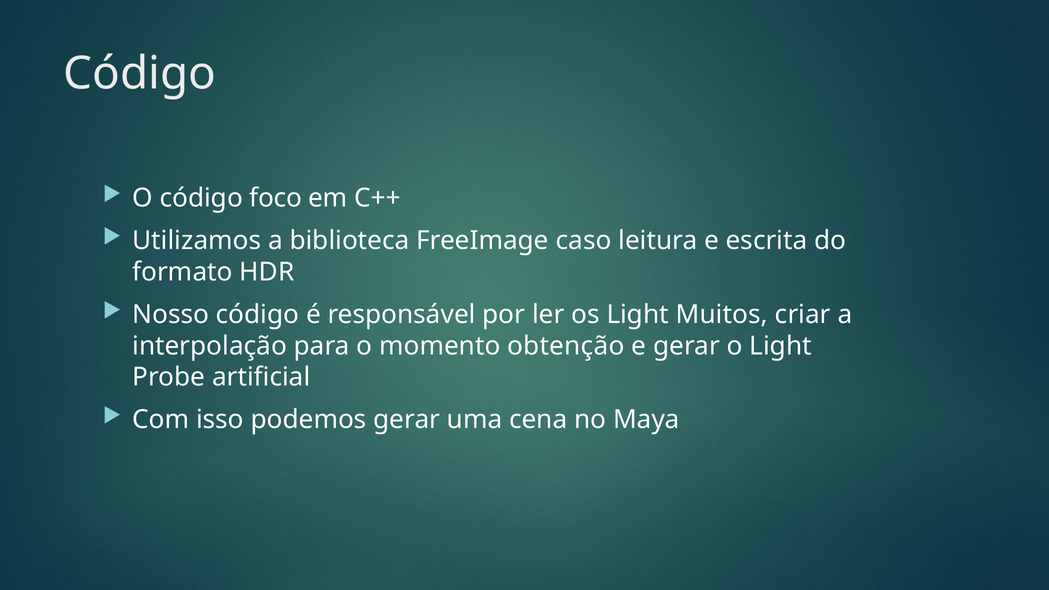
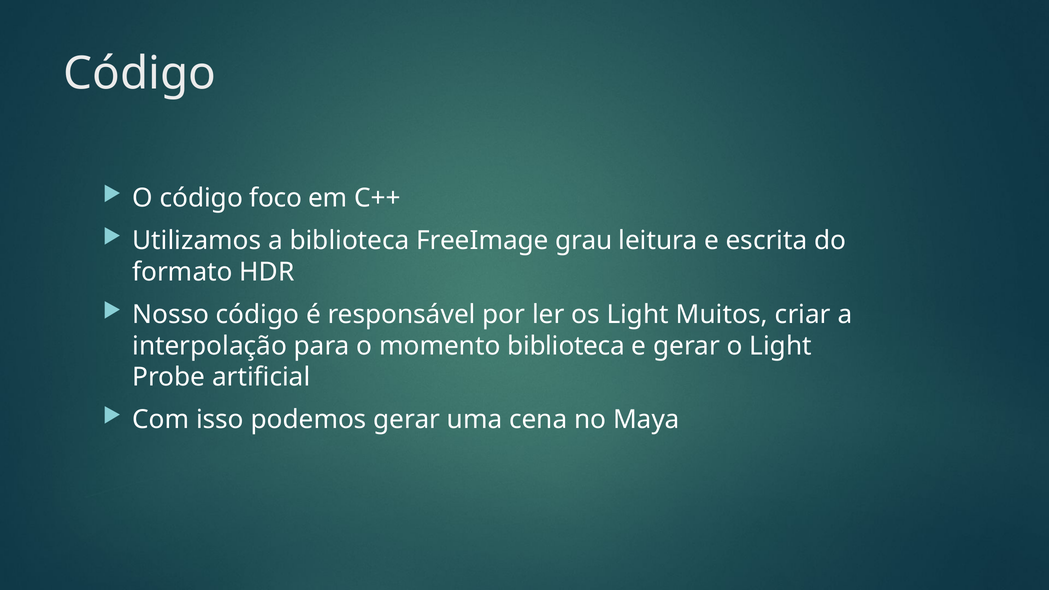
caso: caso -> grau
momento obtenção: obtenção -> biblioteca
